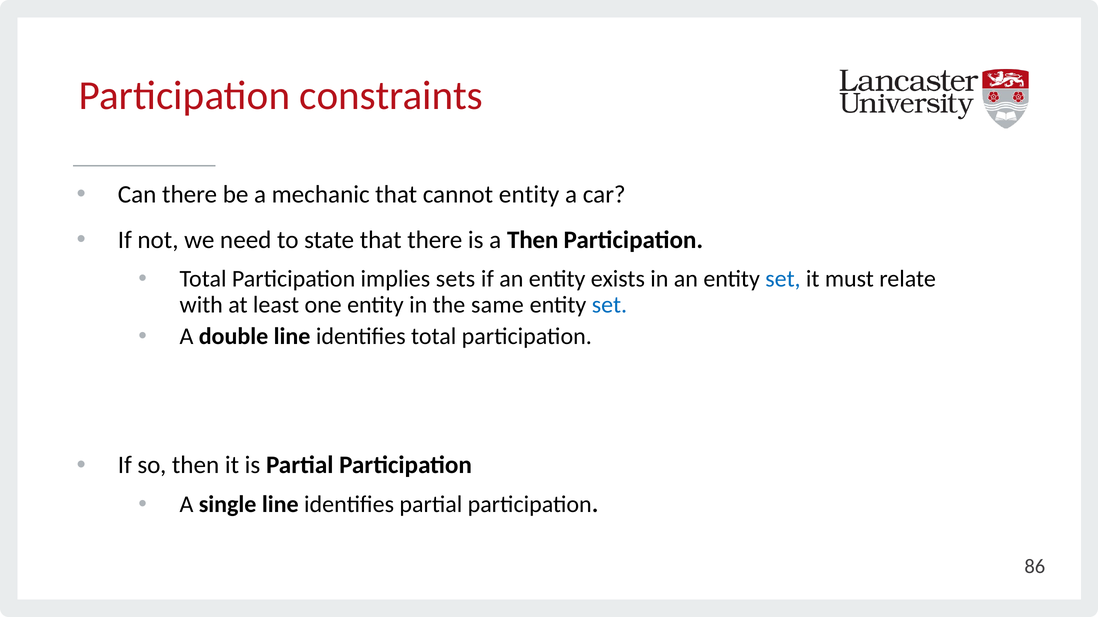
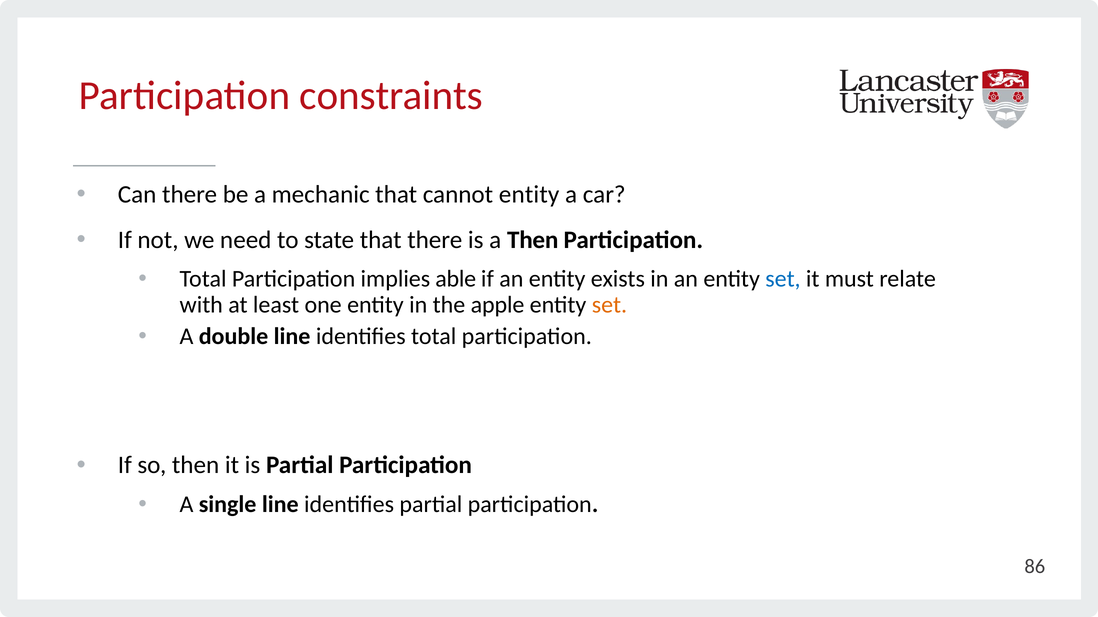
sets: sets -> able
same: same -> apple
set at (609, 305) colour: blue -> orange
